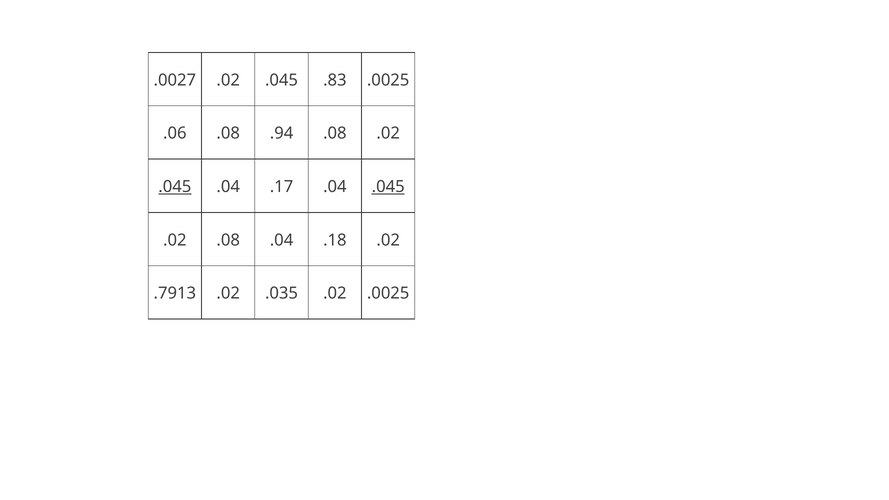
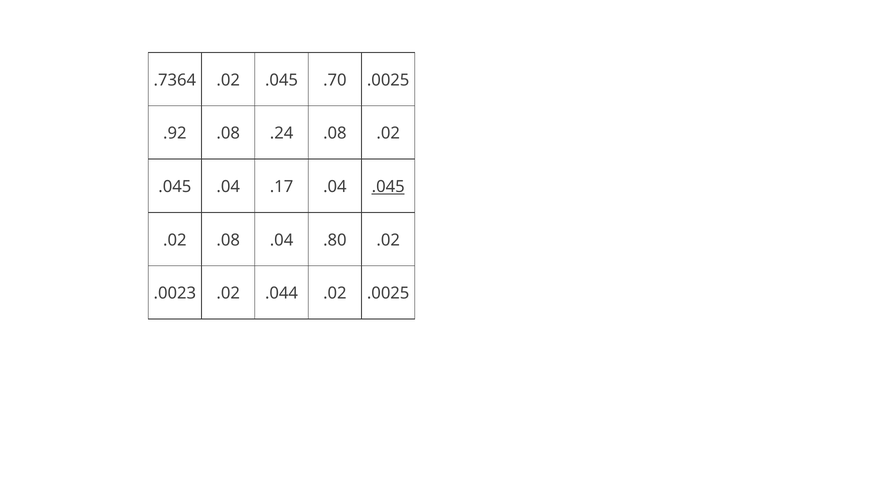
.0027: .0027 -> .7364
.83: .83 -> .70
.06: .06 -> .92
.94: .94 -> .24
.045 at (175, 187) underline: present -> none
.18: .18 -> .80
.7913: .7913 -> .0023
.035: .035 -> .044
